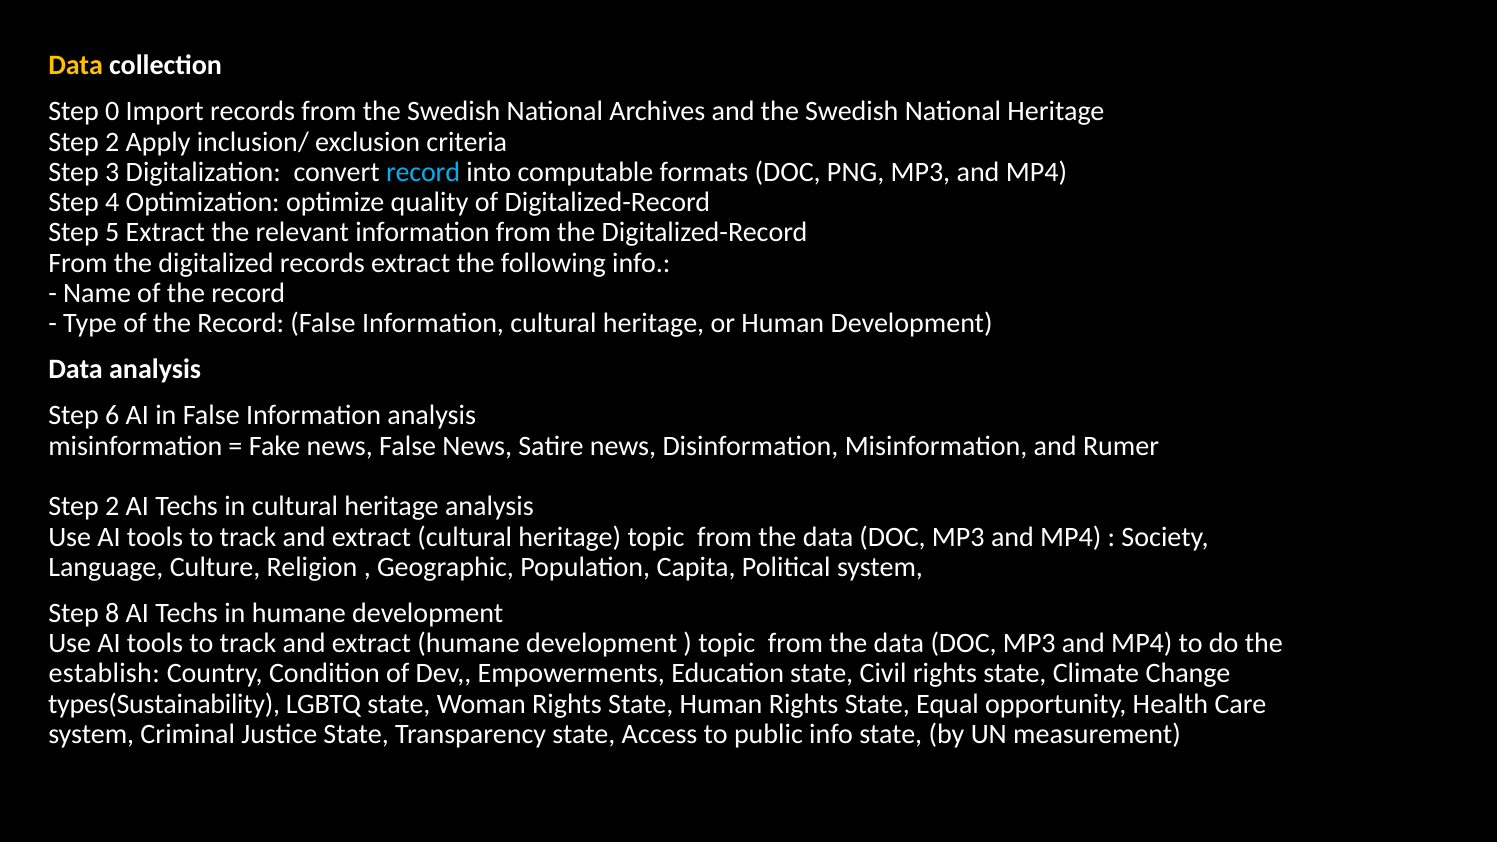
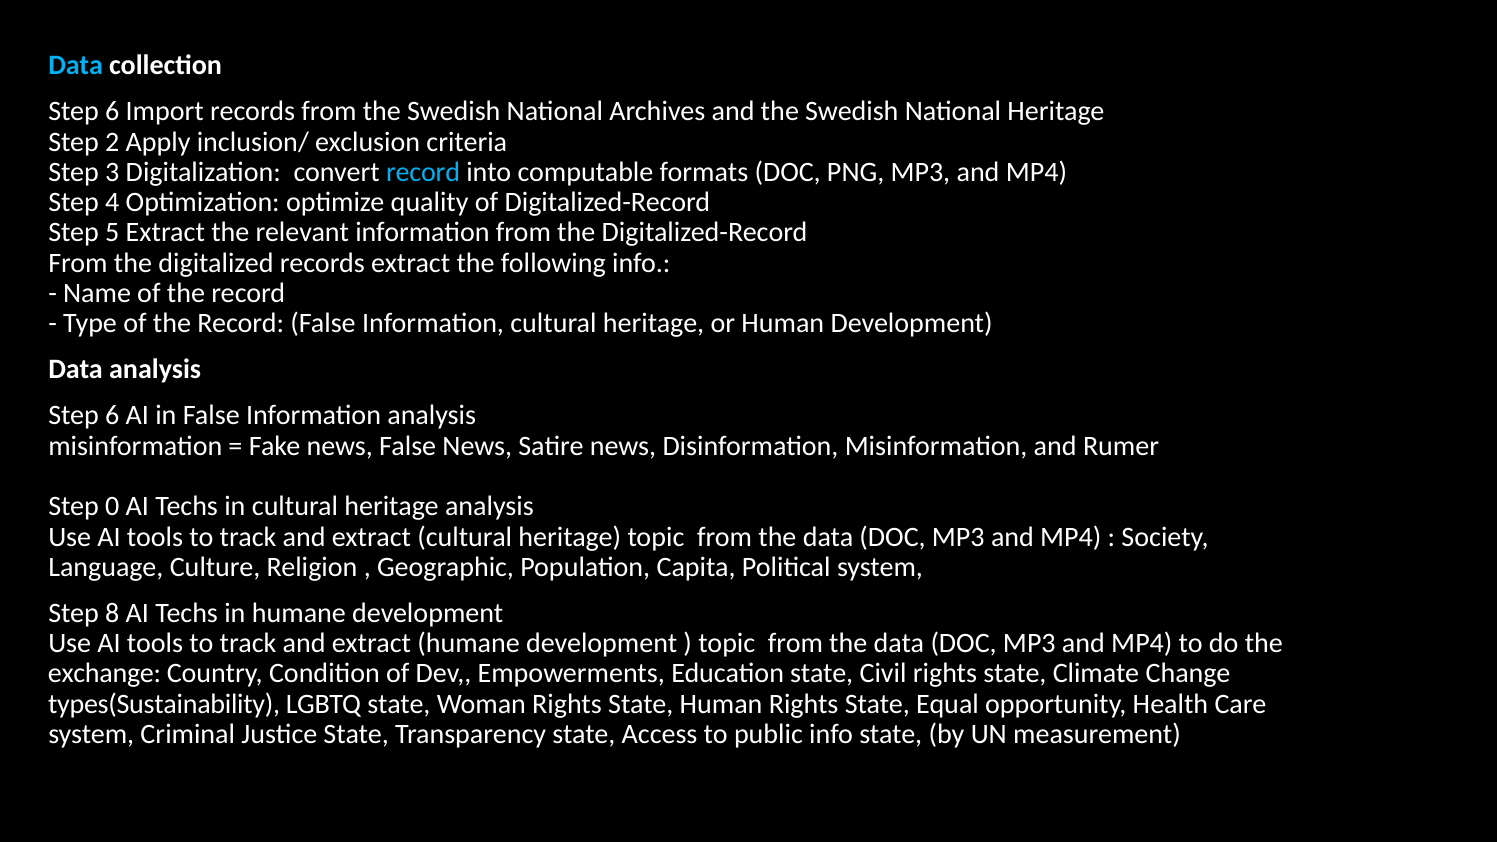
Data at (76, 66) colour: yellow -> light blue
0 at (112, 111): 0 -> 6
2 at (112, 507): 2 -> 0
establish: establish -> exchange
